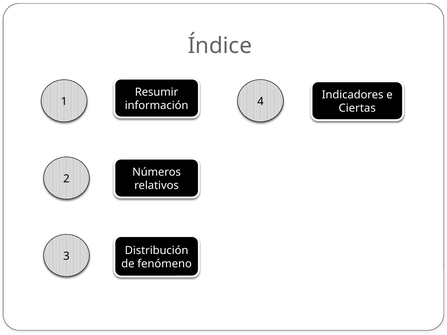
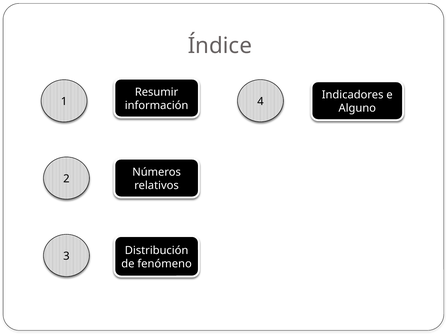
Ciertas: Ciertas -> Alguno
